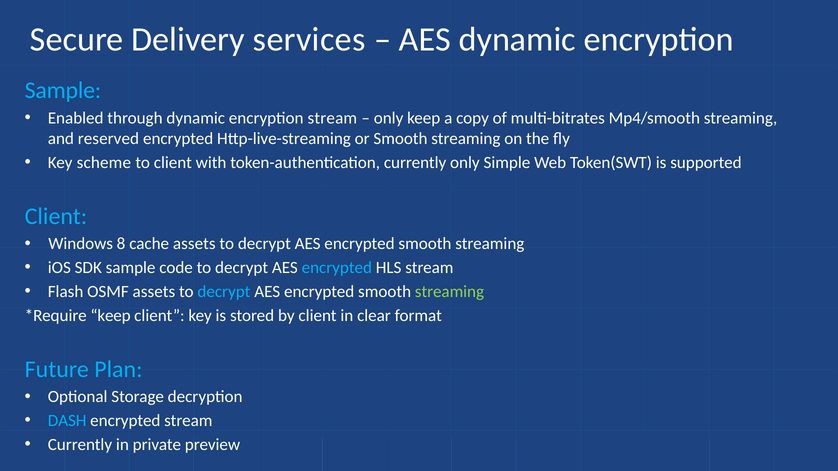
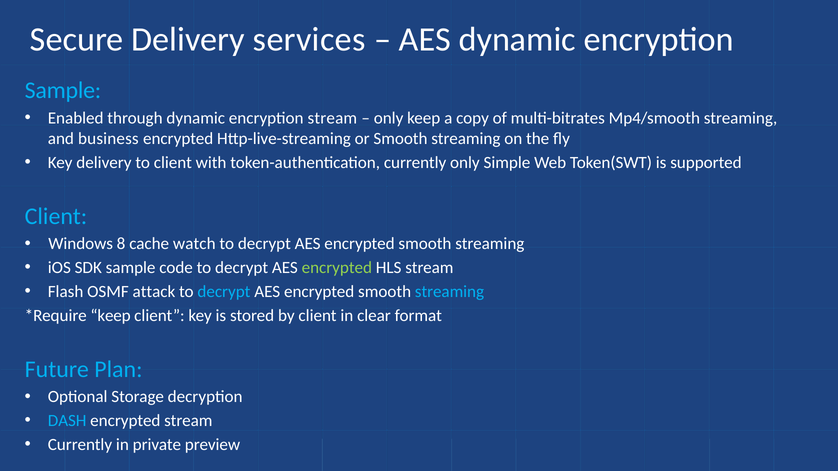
reserved: reserved -> business
Key scheme: scheme -> delivery
cache assets: assets -> watch
encrypted at (337, 268) colour: light blue -> light green
OSMF assets: assets -> attack
streaming at (449, 292) colour: light green -> light blue
